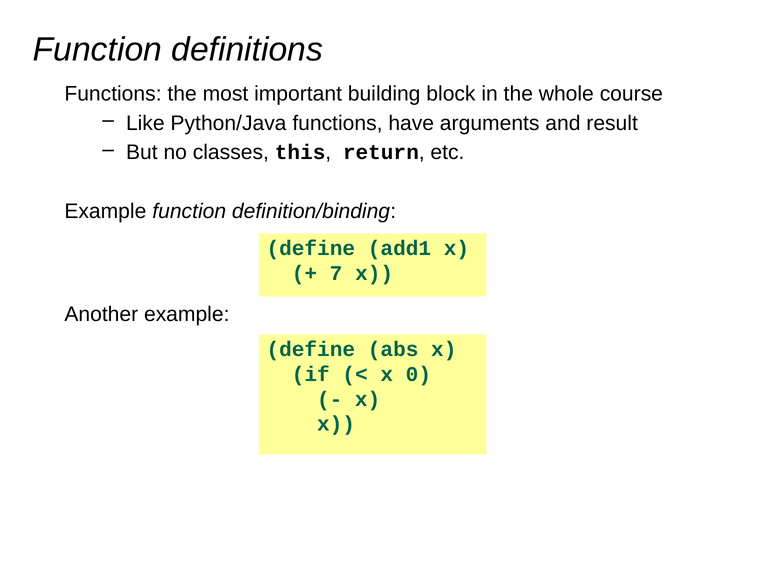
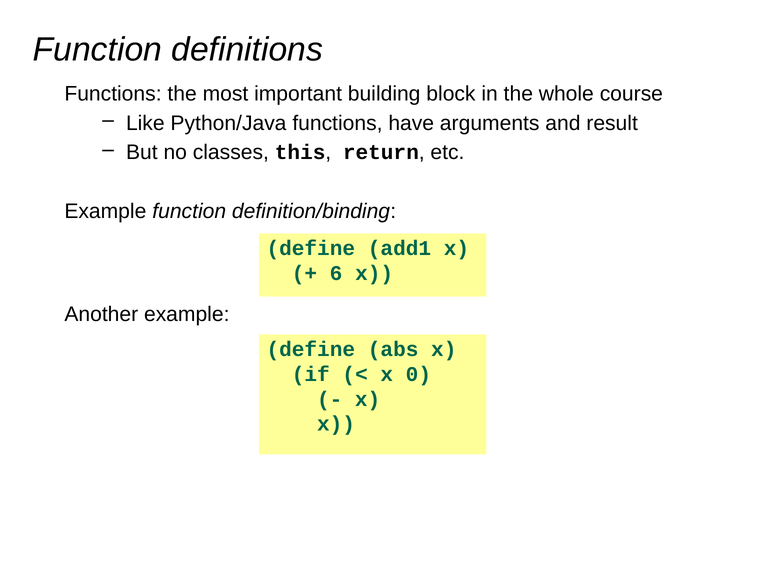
7: 7 -> 6
